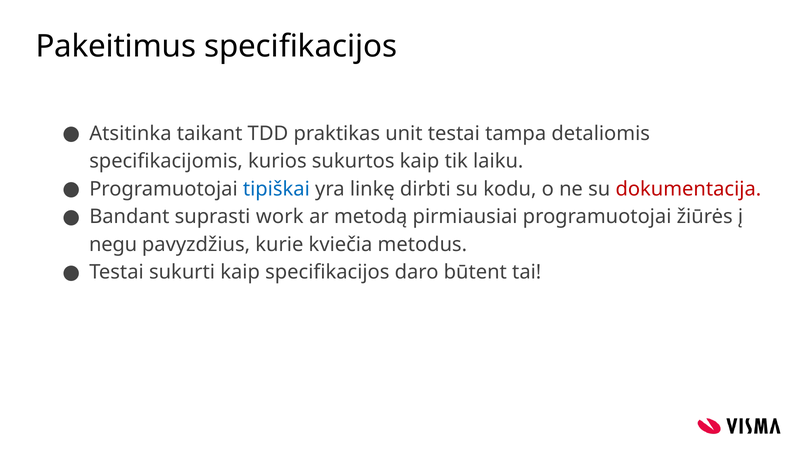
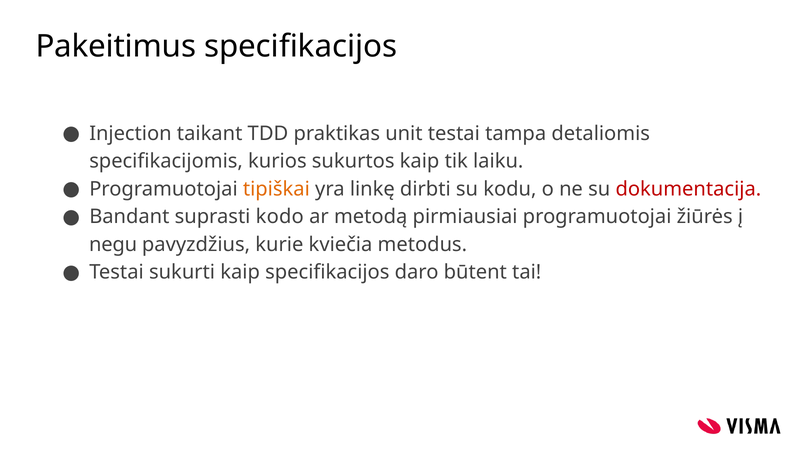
Atsitinka: Atsitinka -> Injection
tipiškai colour: blue -> orange
work: work -> kodo
